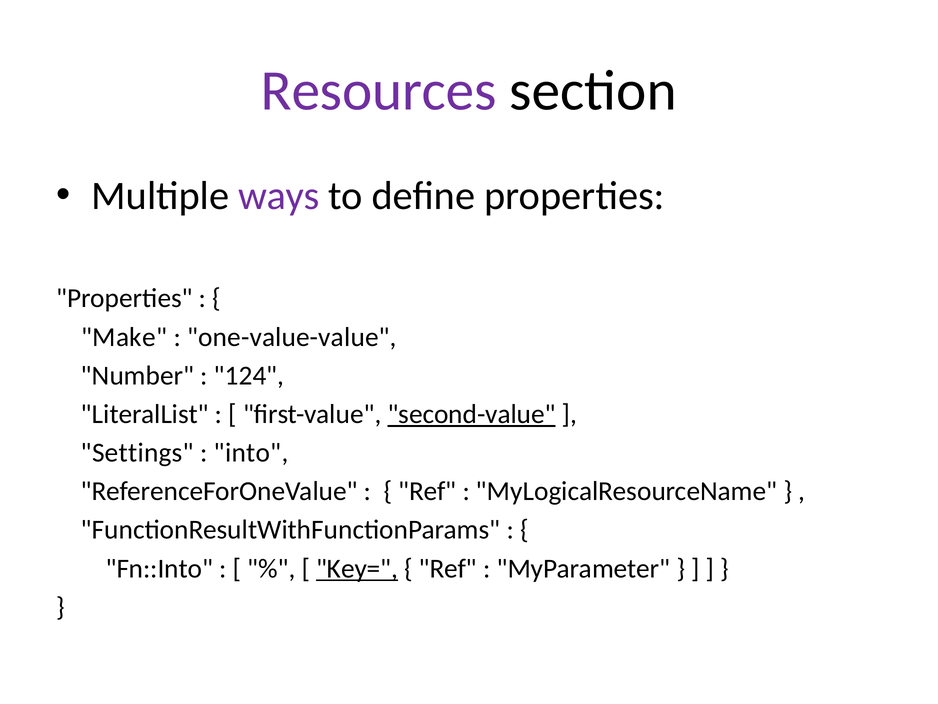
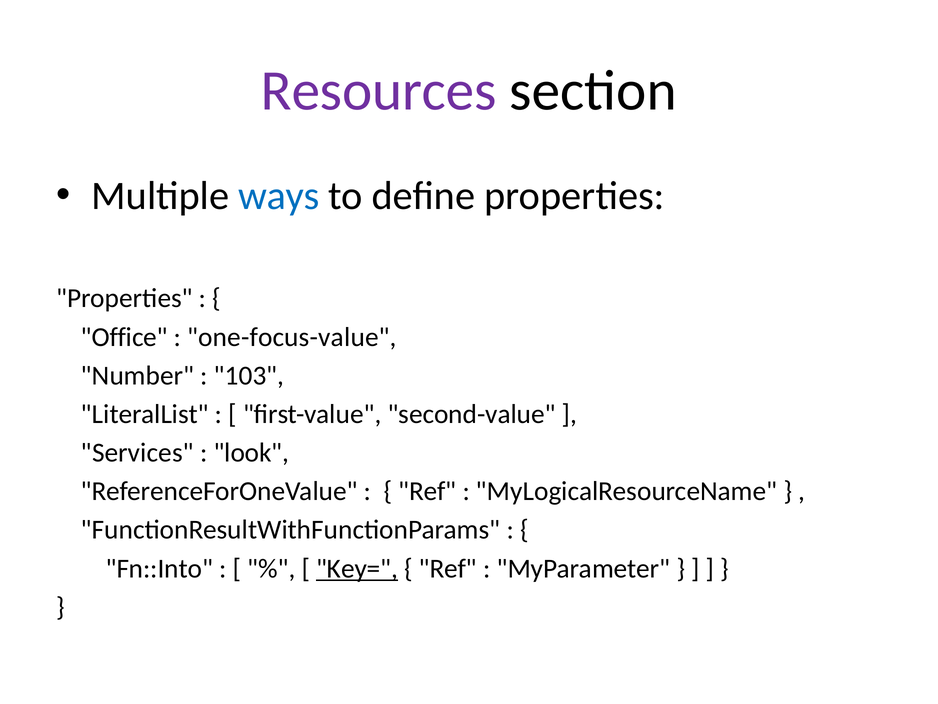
ways colour: purple -> blue
Make: Make -> Office
one-value-value: one-value-value -> one-focus-value
124: 124 -> 103
second-value underline: present -> none
Settings: Settings -> Services
into: into -> look
